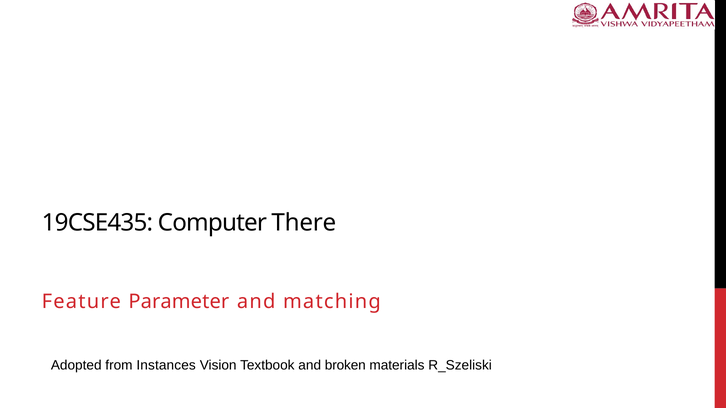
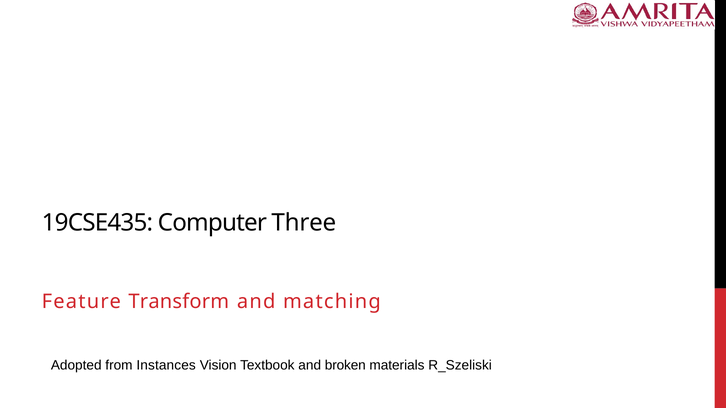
There: There -> Three
Parameter: Parameter -> Transform
